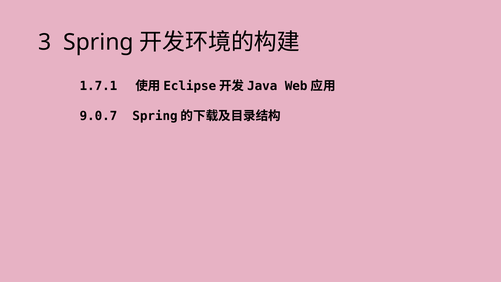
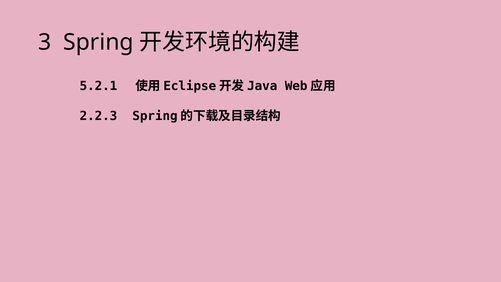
1.7.1: 1.7.1 -> 5.2.1
9.0.7: 9.0.7 -> 2.2.3
